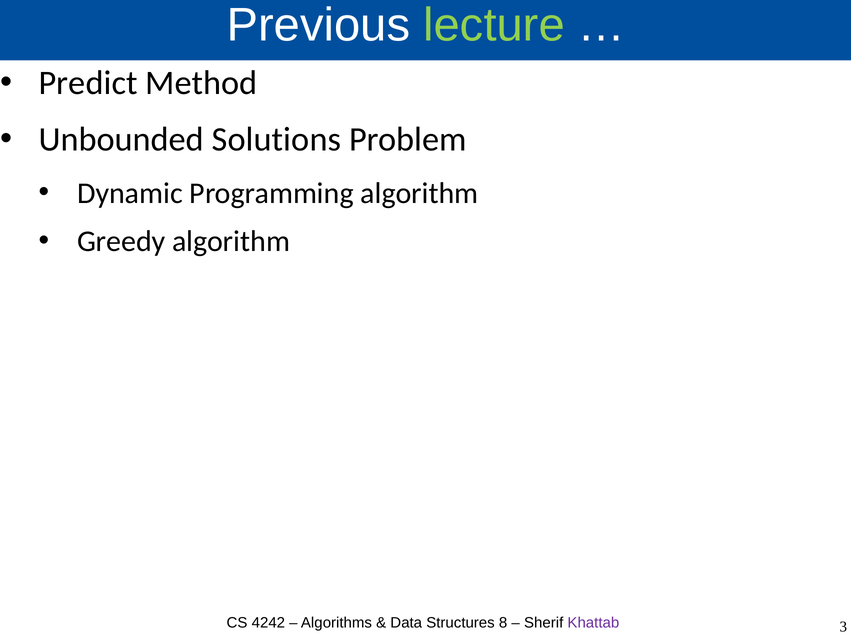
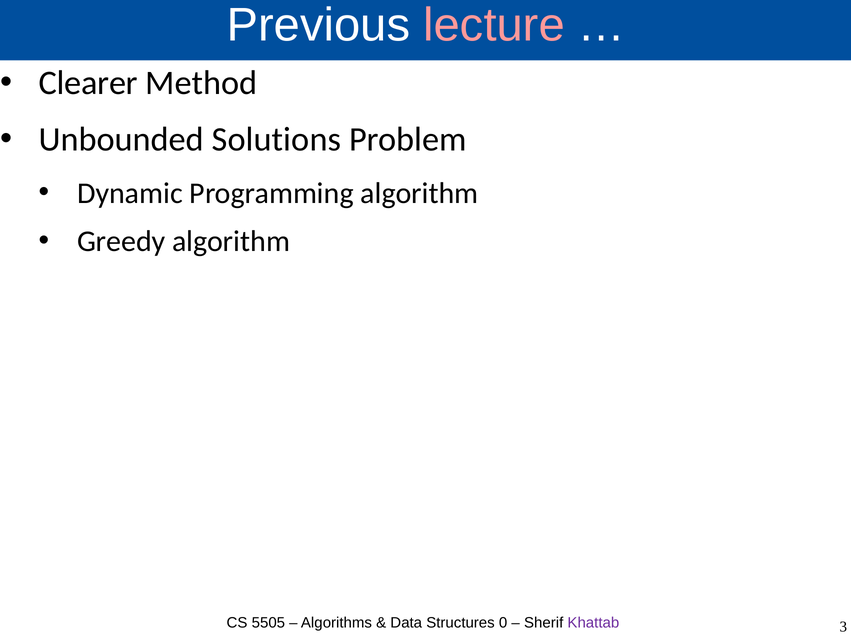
lecture colour: light green -> pink
Predict: Predict -> Clearer
4242: 4242 -> 5505
8: 8 -> 0
